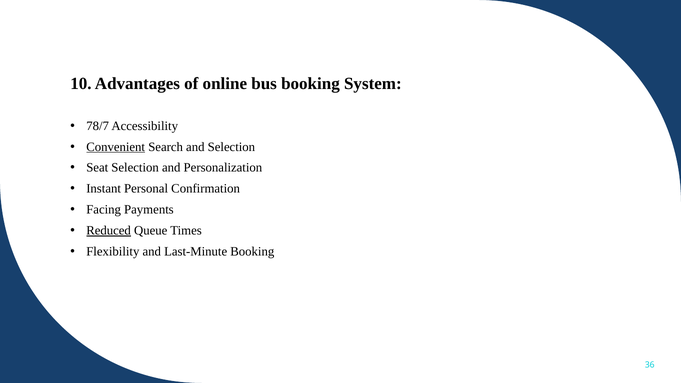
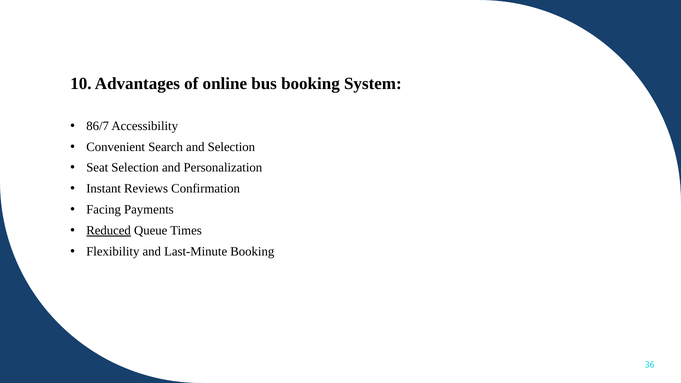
78/7: 78/7 -> 86/7
Convenient underline: present -> none
Personal: Personal -> Reviews
